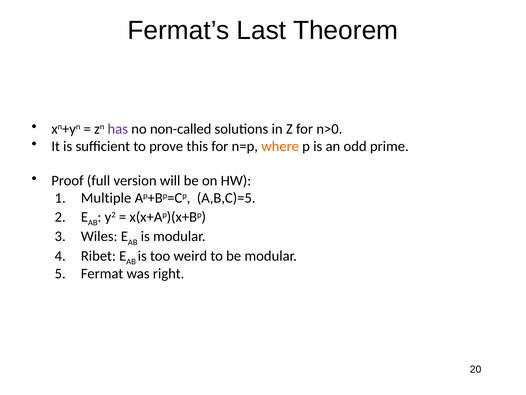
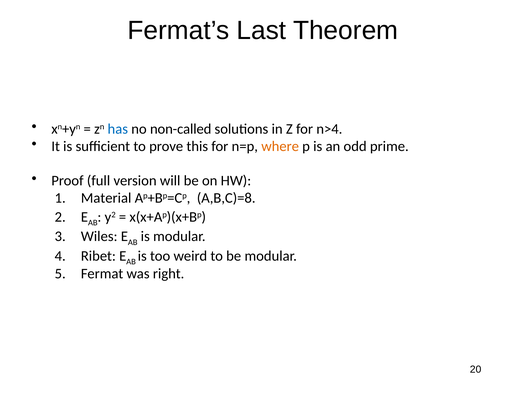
has colour: purple -> blue
n>0: n>0 -> n>4
Multiple: Multiple -> Material
A,B,C)=5: A,B,C)=5 -> A,B,C)=8
